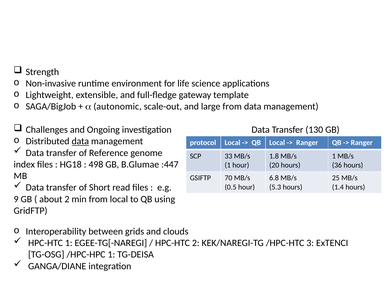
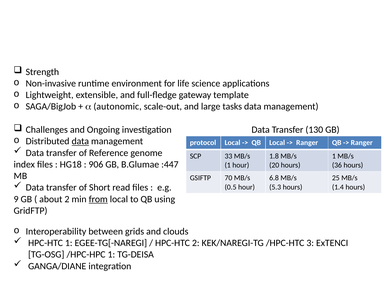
large from: from -> tasks
498: 498 -> 906
from at (98, 199) underline: none -> present
